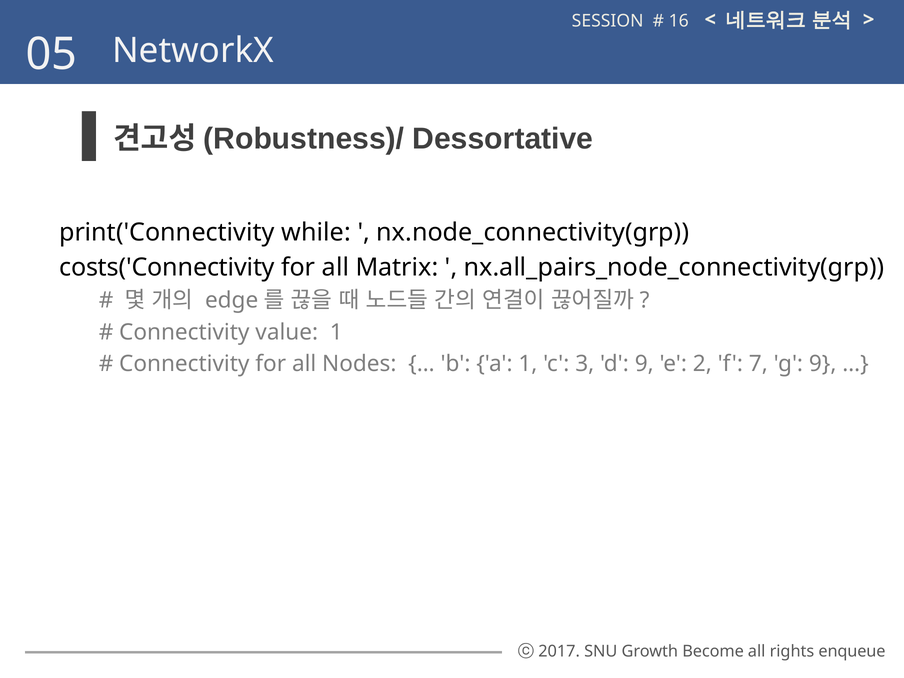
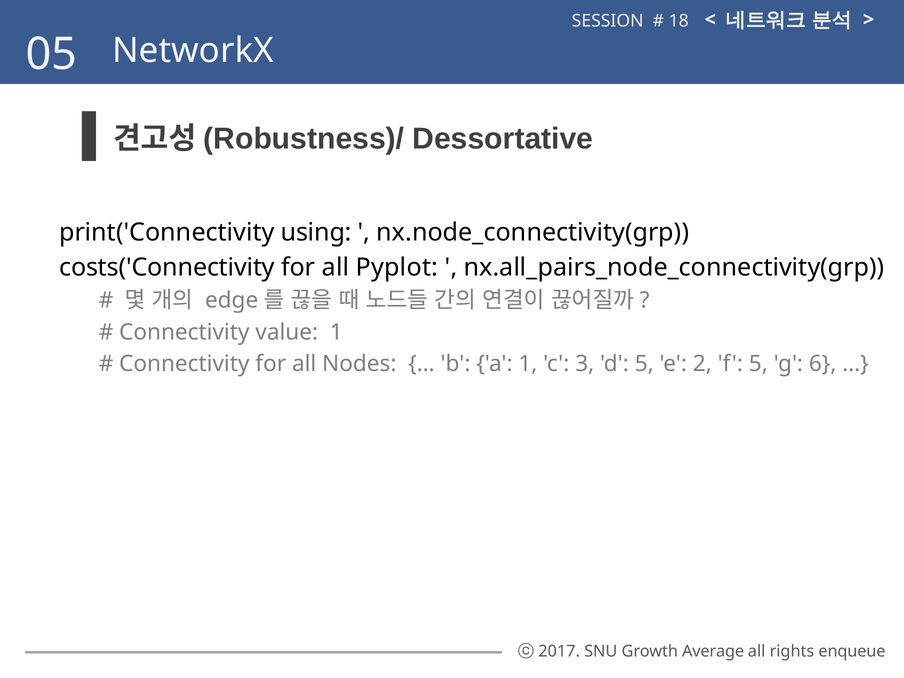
16: 16 -> 18
while: while -> using
Matrix: Matrix -> Pyplot
d 9: 9 -> 5
f 7: 7 -> 5
g 9: 9 -> 6
Become: Become -> Average
